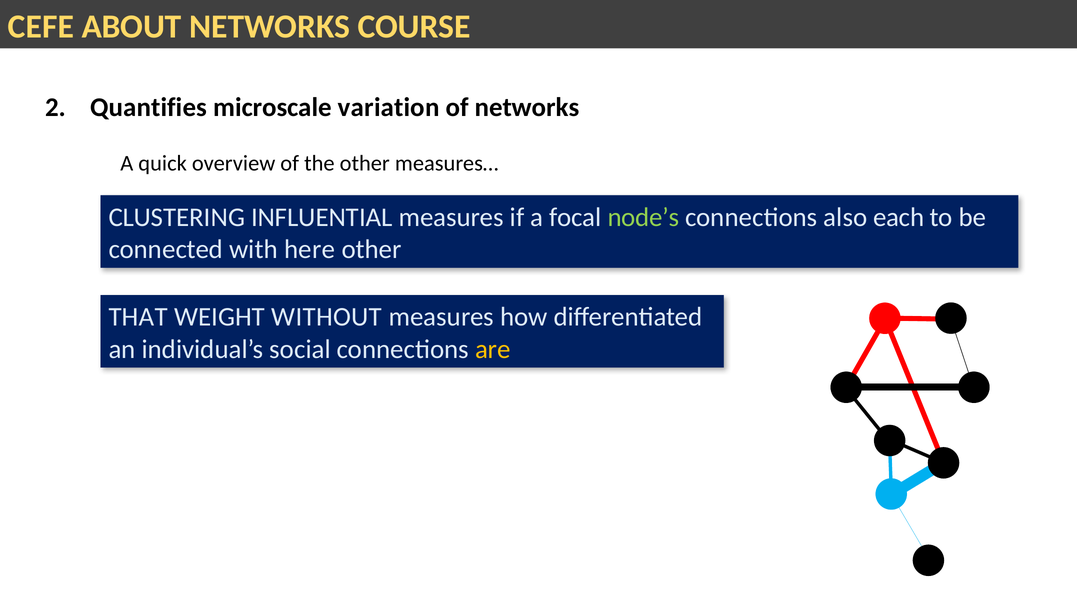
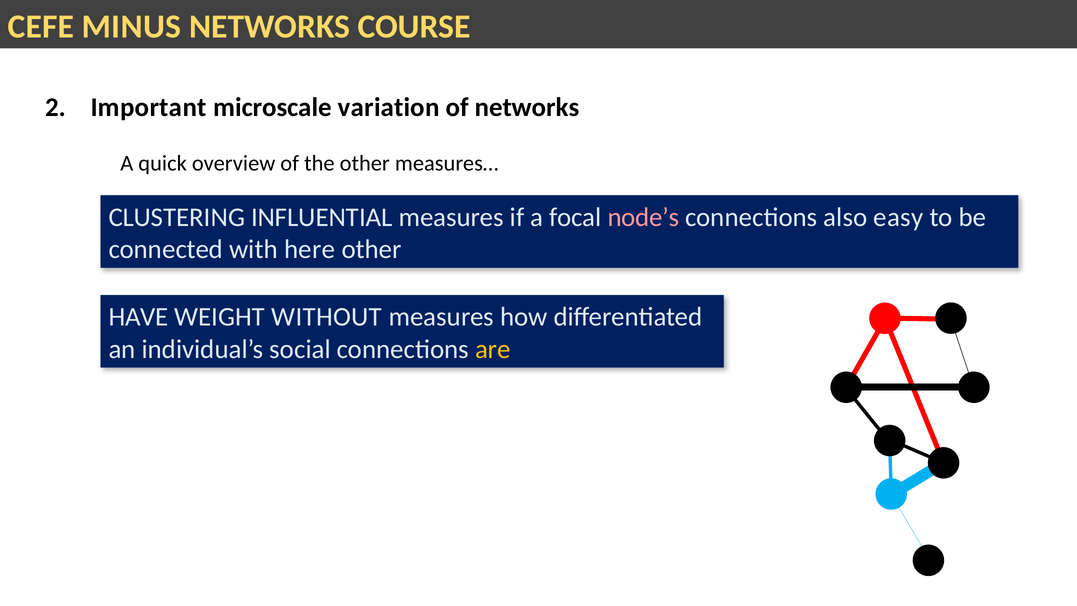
ABOUT: ABOUT -> MINUS
Quantifies: Quantifies -> Important
node’s colour: light green -> pink
each: each -> easy
THAT: THAT -> HAVE
